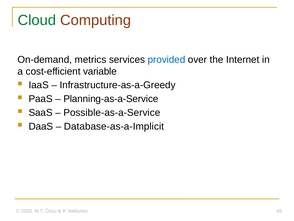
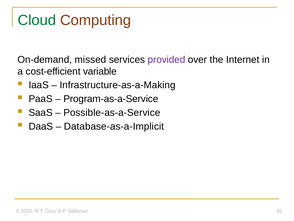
metrics: metrics -> missed
provided colour: blue -> purple
Infrastructure-as-a-Greedy: Infrastructure-as-a-Greedy -> Infrastructure-as-a-Making
Planning-as-a-Service: Planning-as-a-Service -> Program-as-a-Service
